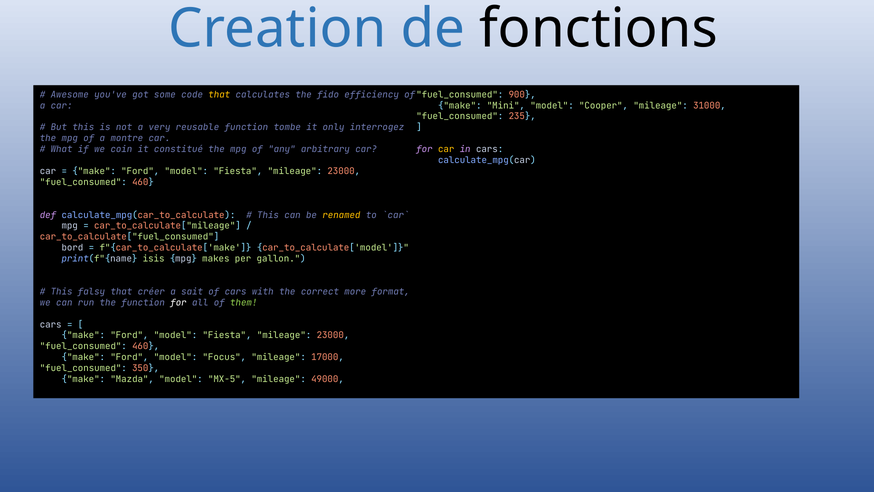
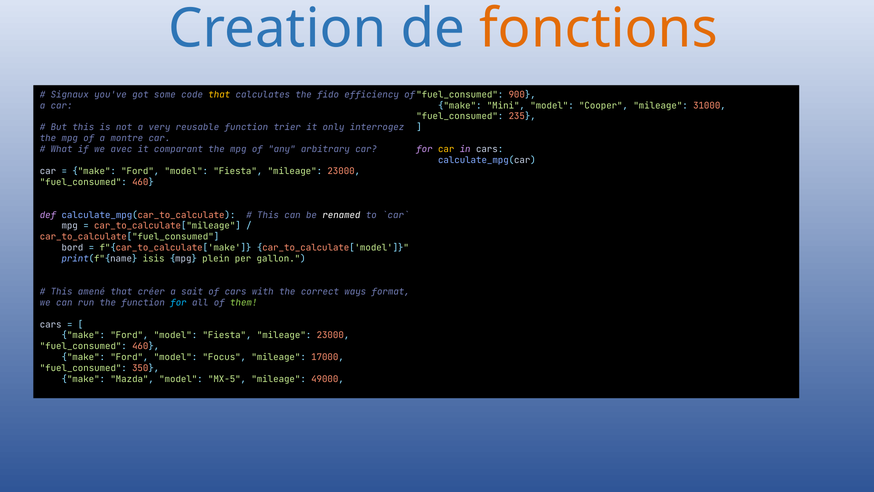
fonctions colour: black -> orange
Awesome: Awesome -> Signaux
tombe: tombe -> trier
coin: coin -> avec
constitué: constitué -> comparant
renamed colour: yellow -> white
makes: makes -> plein
falsy: falsy -> amené
more: more -> ways
for at (179, 302) colour: white -> light blue
